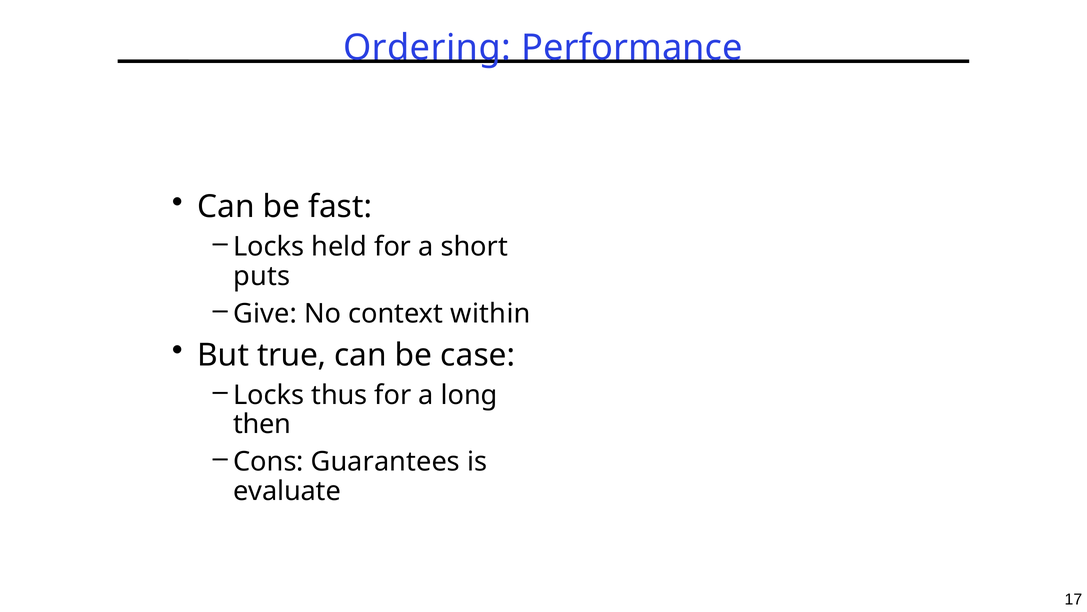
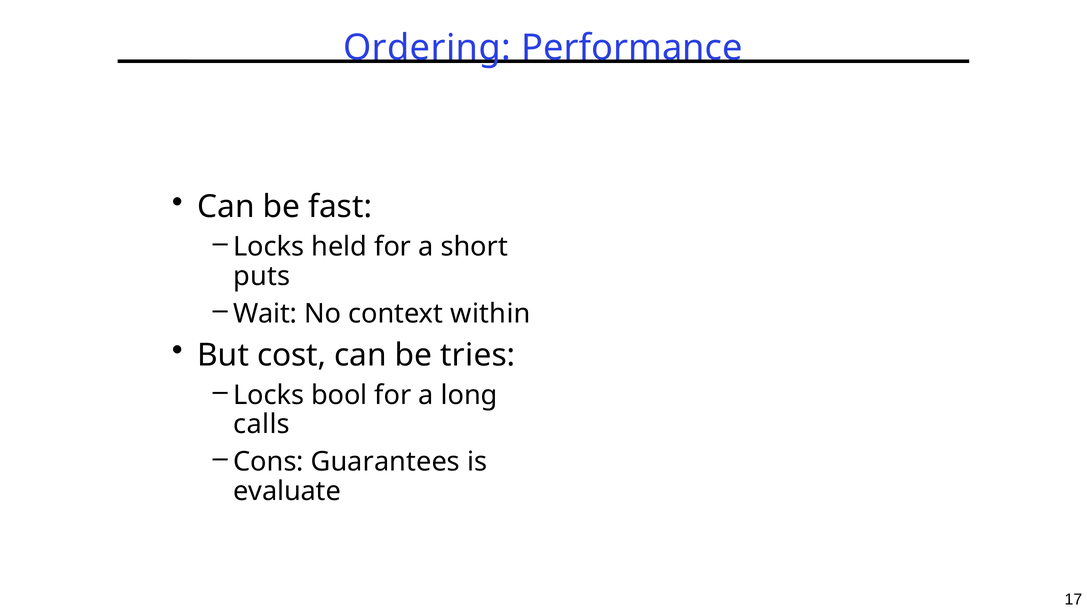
Give: Give -> Wait
true: true -> cost
case: case -> tries
thus: thus -> bool
then: then -> calls
